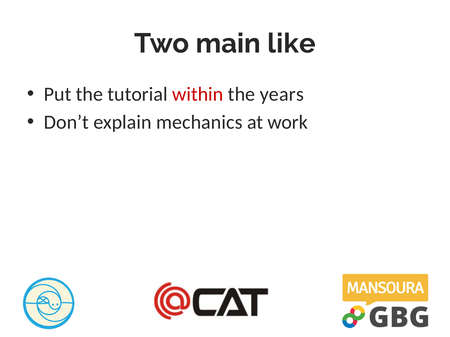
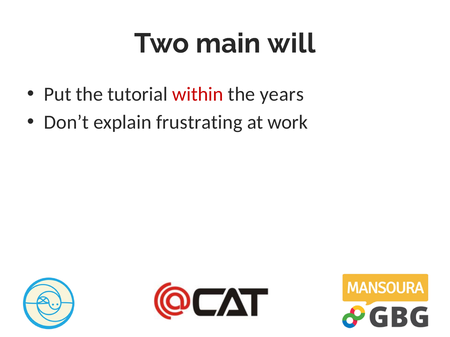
like: like -> will
mechanics: mechanics -> frustrating
